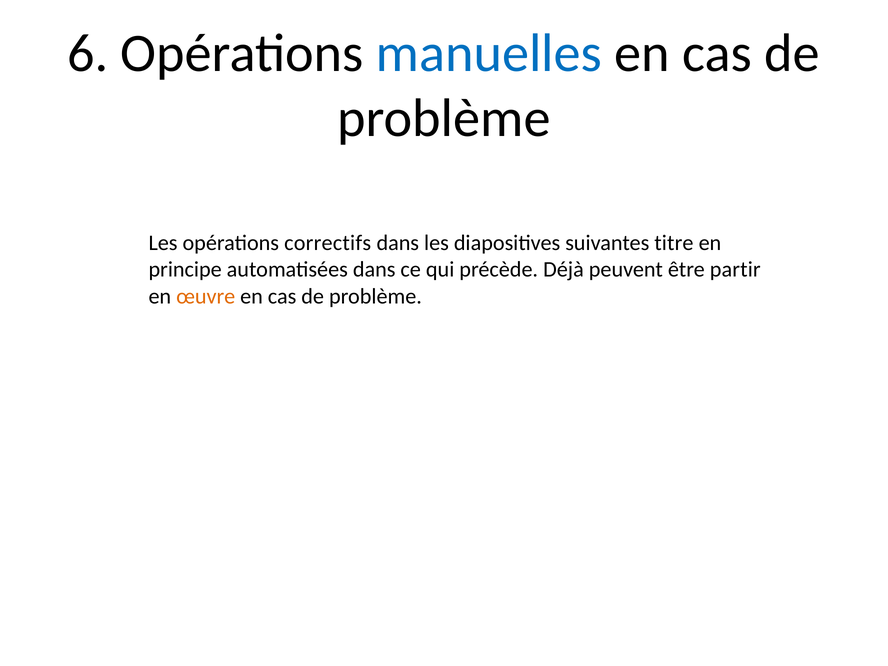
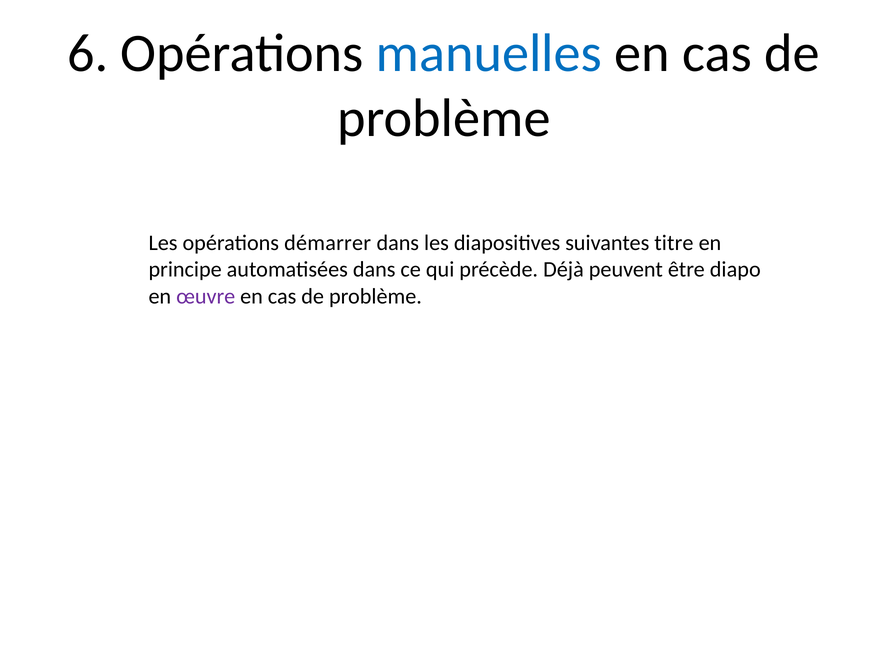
correctifs: correctifs -> démarrer
partir: partir -> diapo
œuvre colour: orange -> purple
